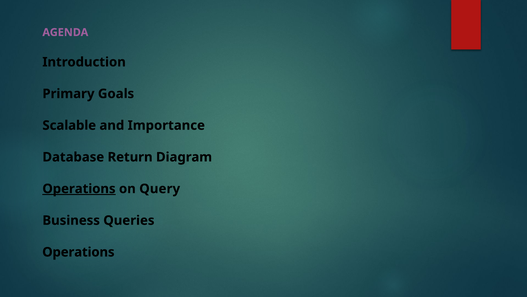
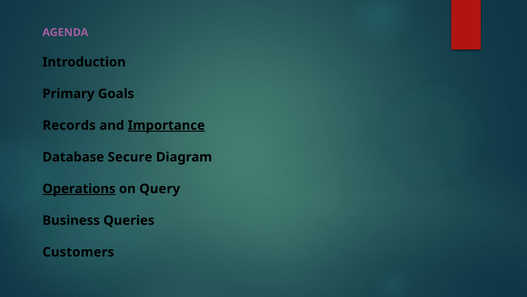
Scalable: Scalable -> Records
Importance underline: none -> present
Return: Return -> Secure
Operations at (78, 252): Operations -> Customers
